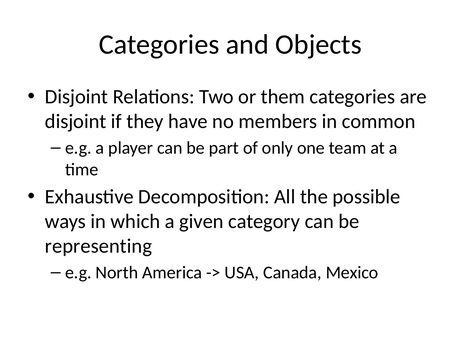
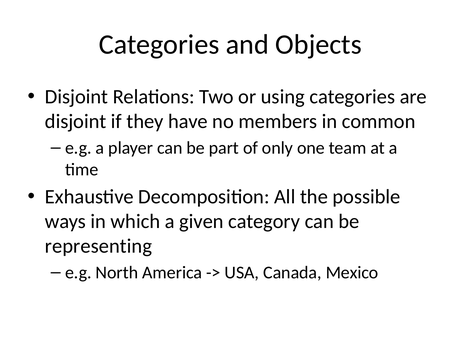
them: them -> using
